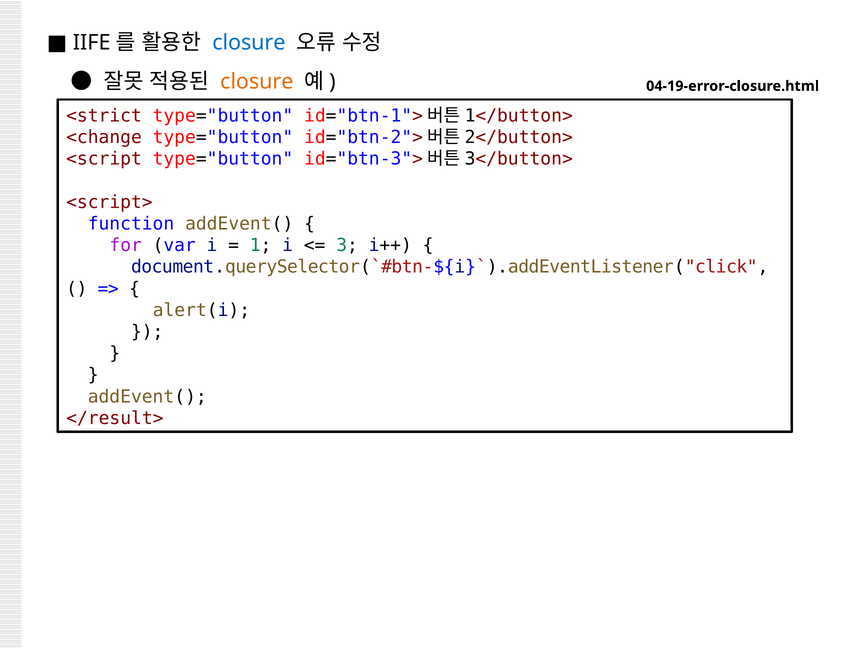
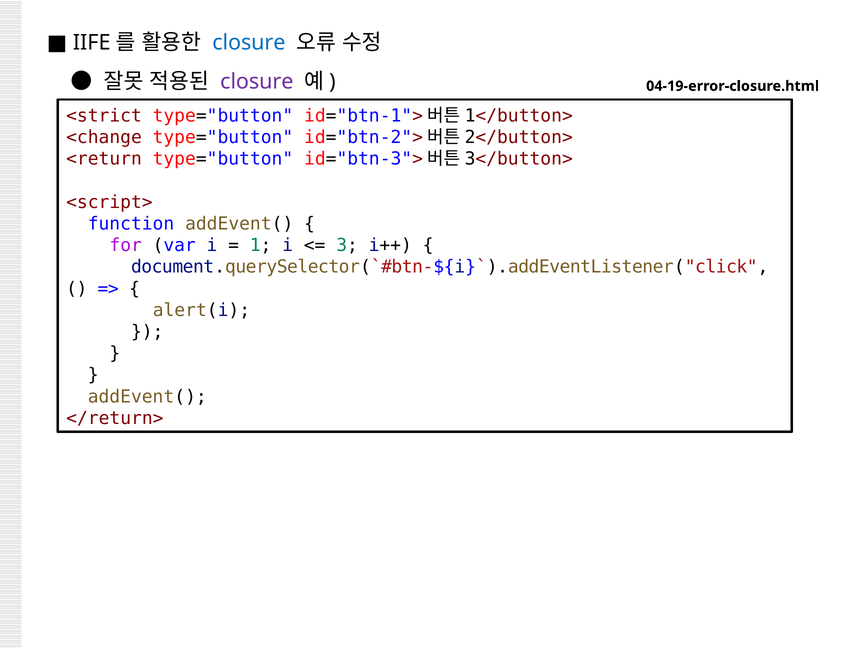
closure at (257, 81) colour: orange -> purple
<script: <script -> <return
</result>: </result> -> </return>
